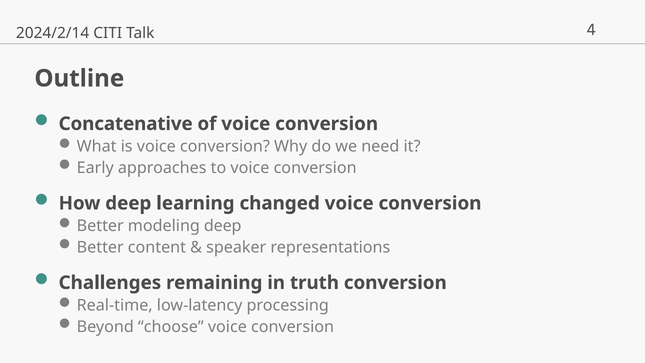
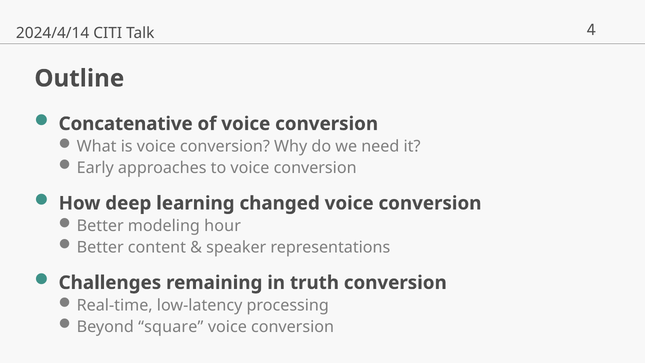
2024/2/14: 2024/2/14 -> 2024/4/14
modeling deep: deep -> hour
choose: choose -> square
